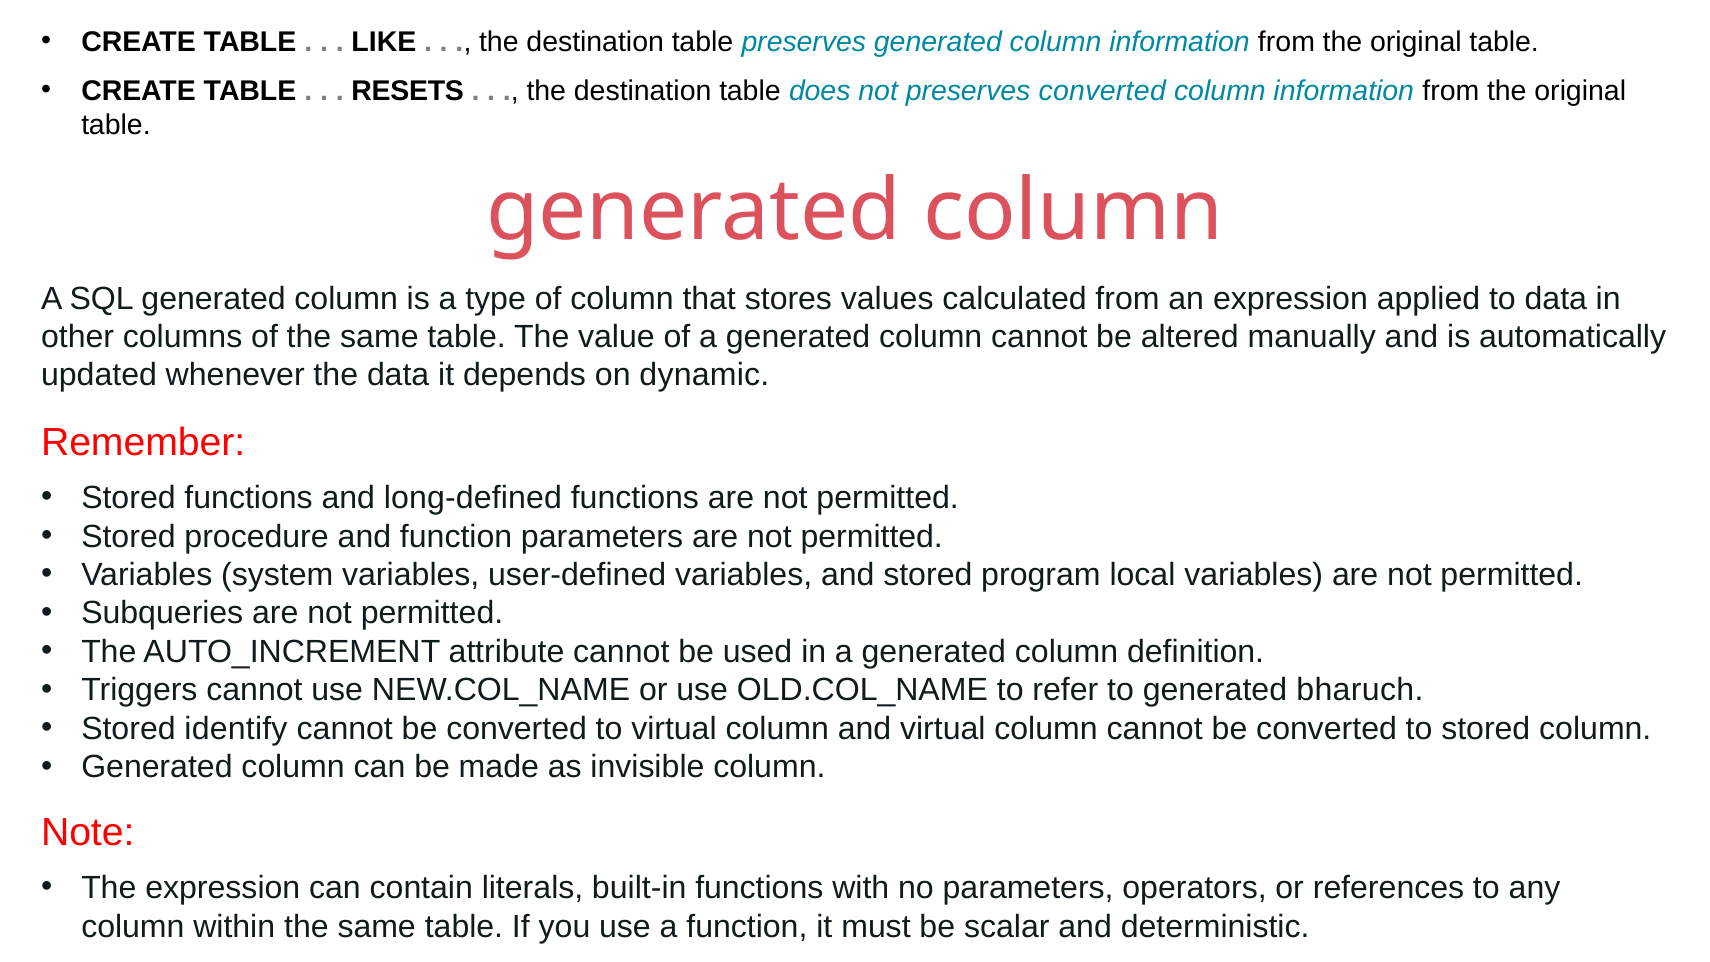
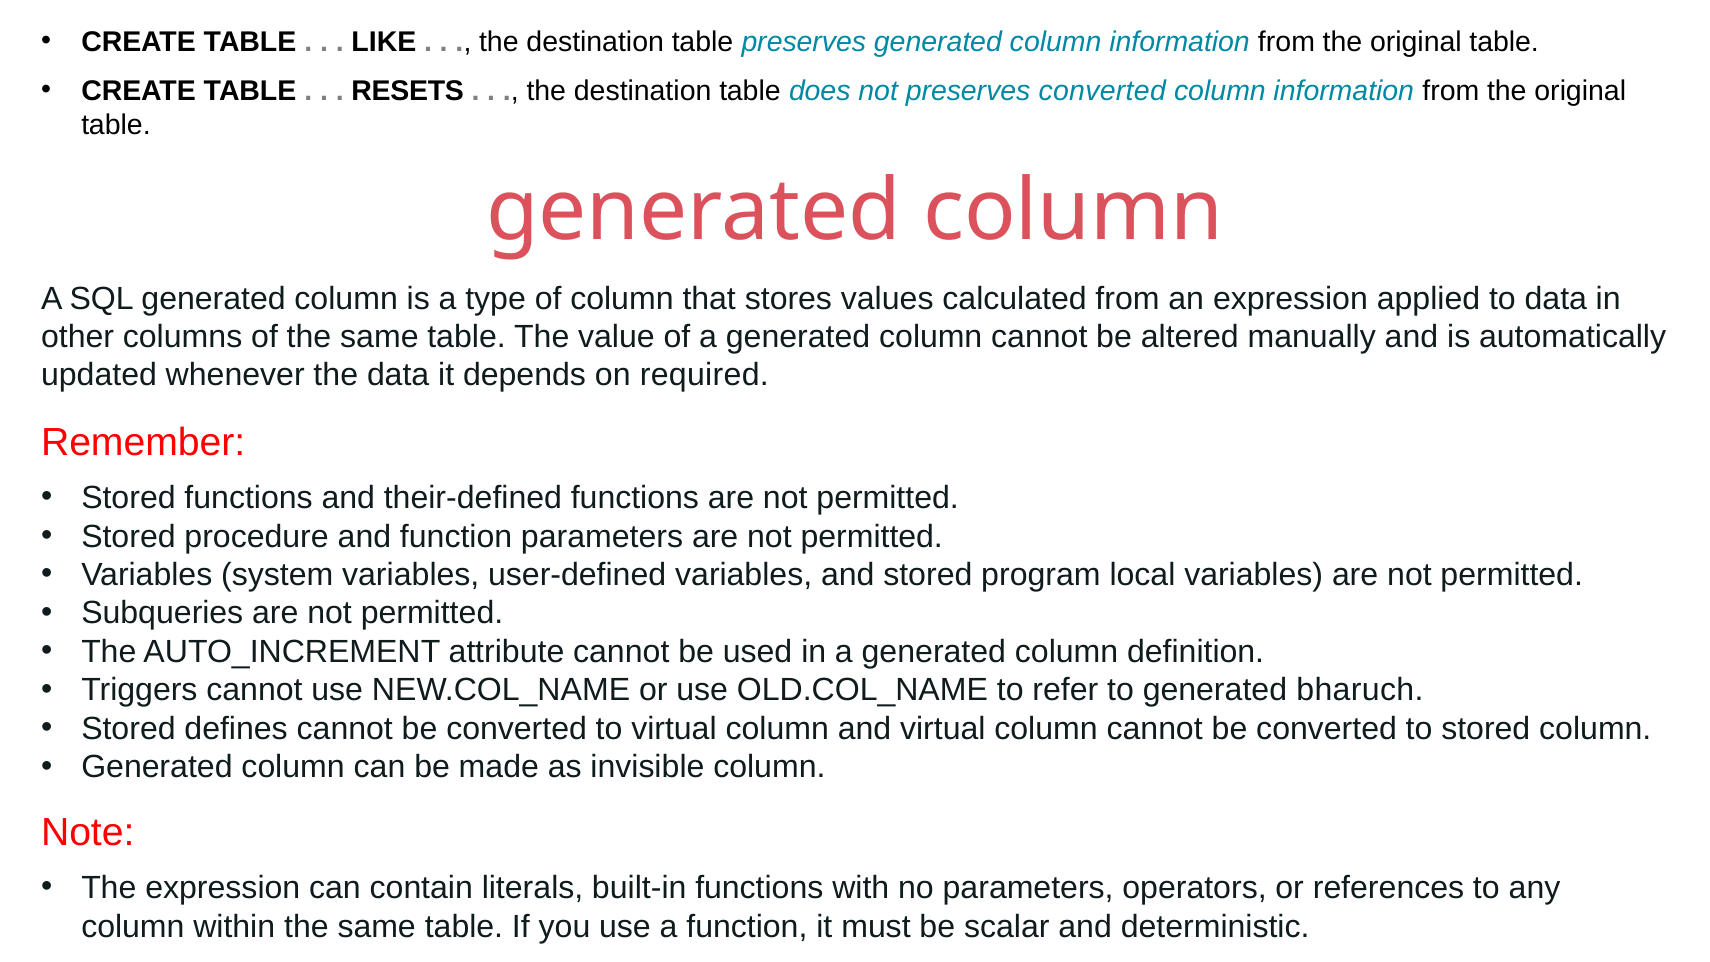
dynamic: dynamic -> required
long-defined: long-defined -> their-defined
identify: identify -> defines
